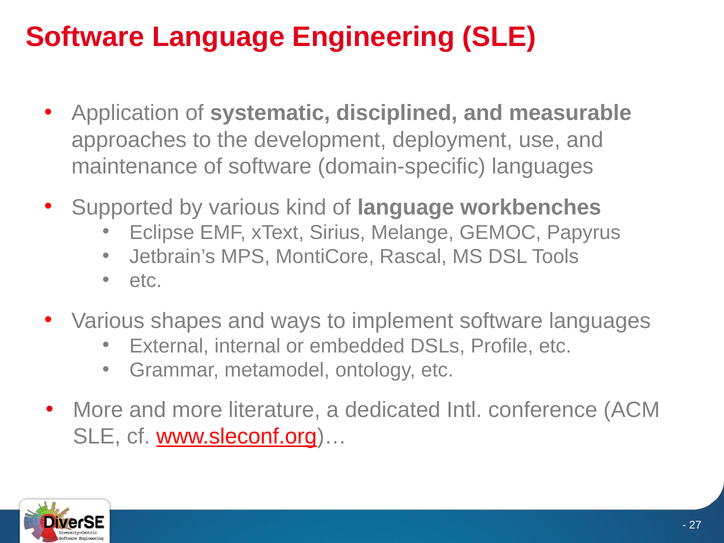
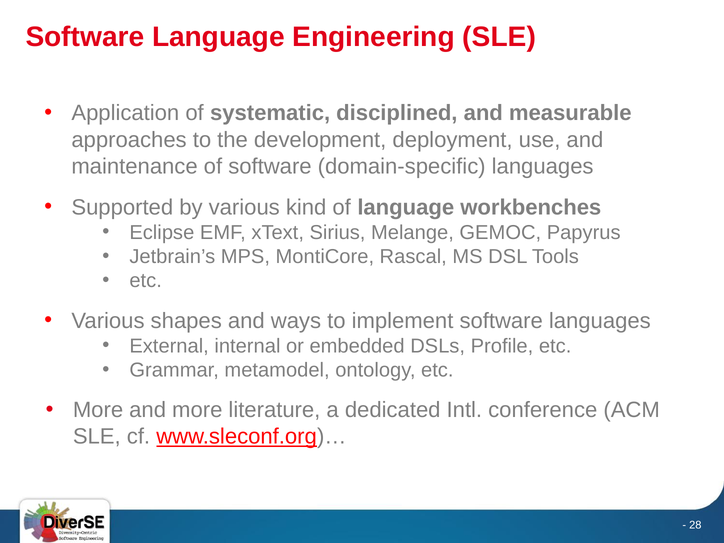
27: 27 -> 28
